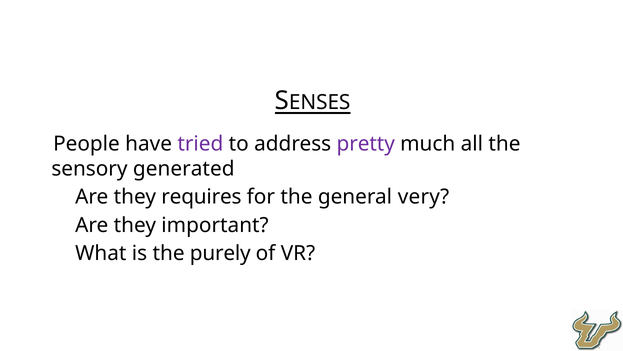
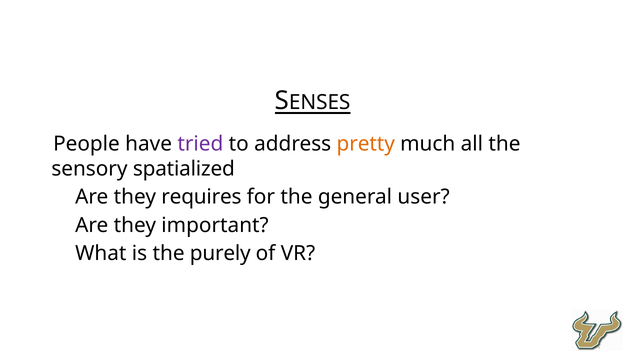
pretty colour: purple -> orange
generated: generated -> spatialized
very: very -> user
